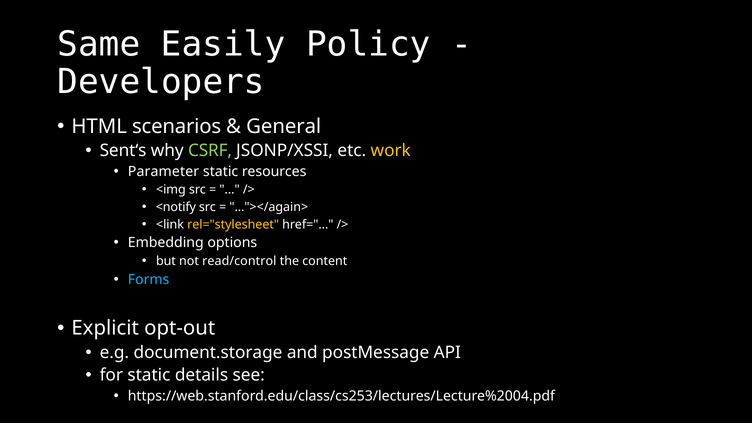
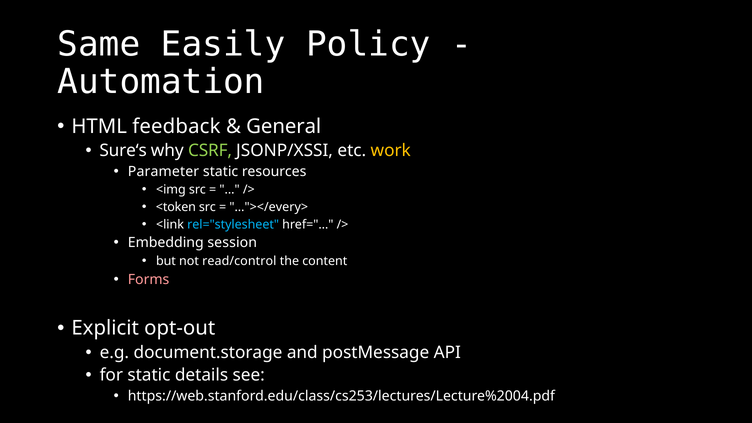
Developers: Developers -> Automation
scenarios: scenarios -> feedback
Sent‘s: Sent‘s -> Sure‘s
<notify: <notify -> <token
…"></again>: …"></again> -> …"></every>
rel="stylesheet colour: yellow -> light blue
options: options -> session
Forms colour: light blue -> pink
